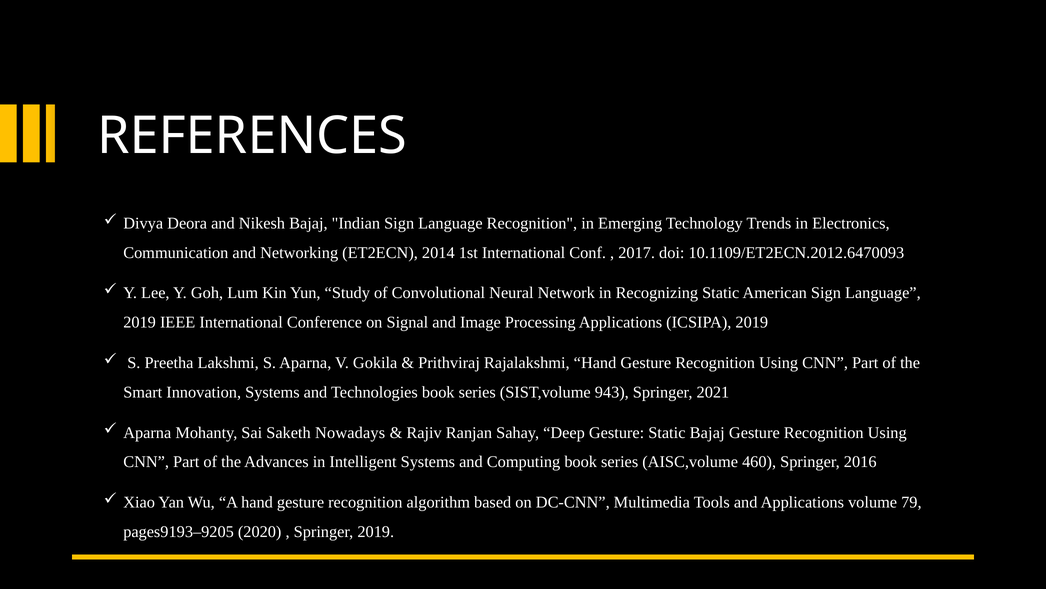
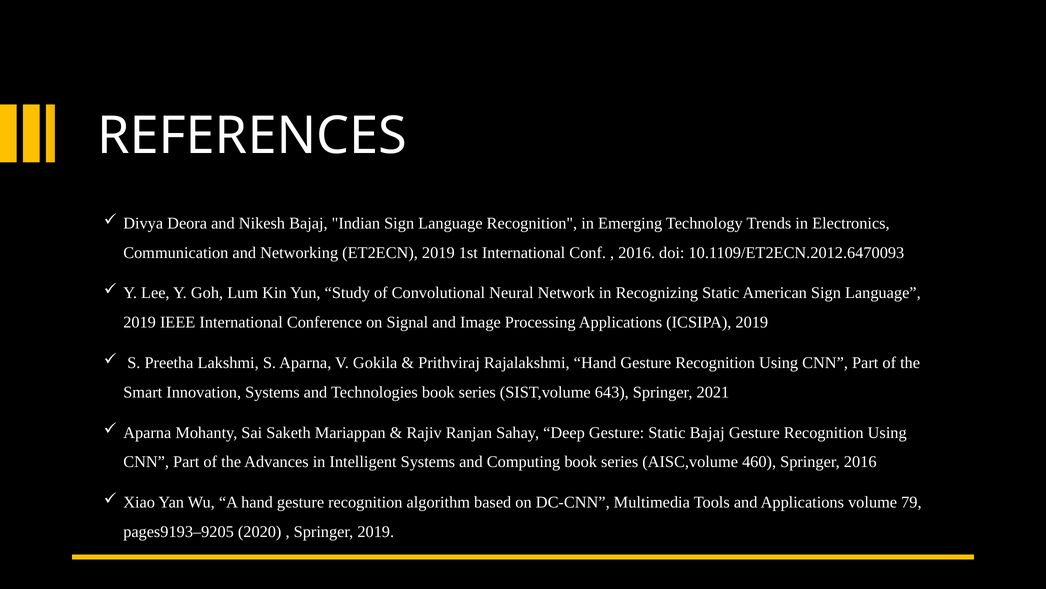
ET2ECN 2014: 2014 -> 2019
2017 at (637, 252): 2017 -> 2016
943: 943 -> 643
Nowadays: Nowadays -> Mariappan
